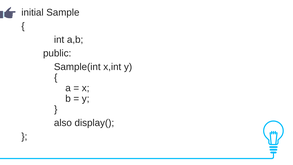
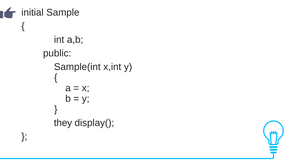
also: also -> they
